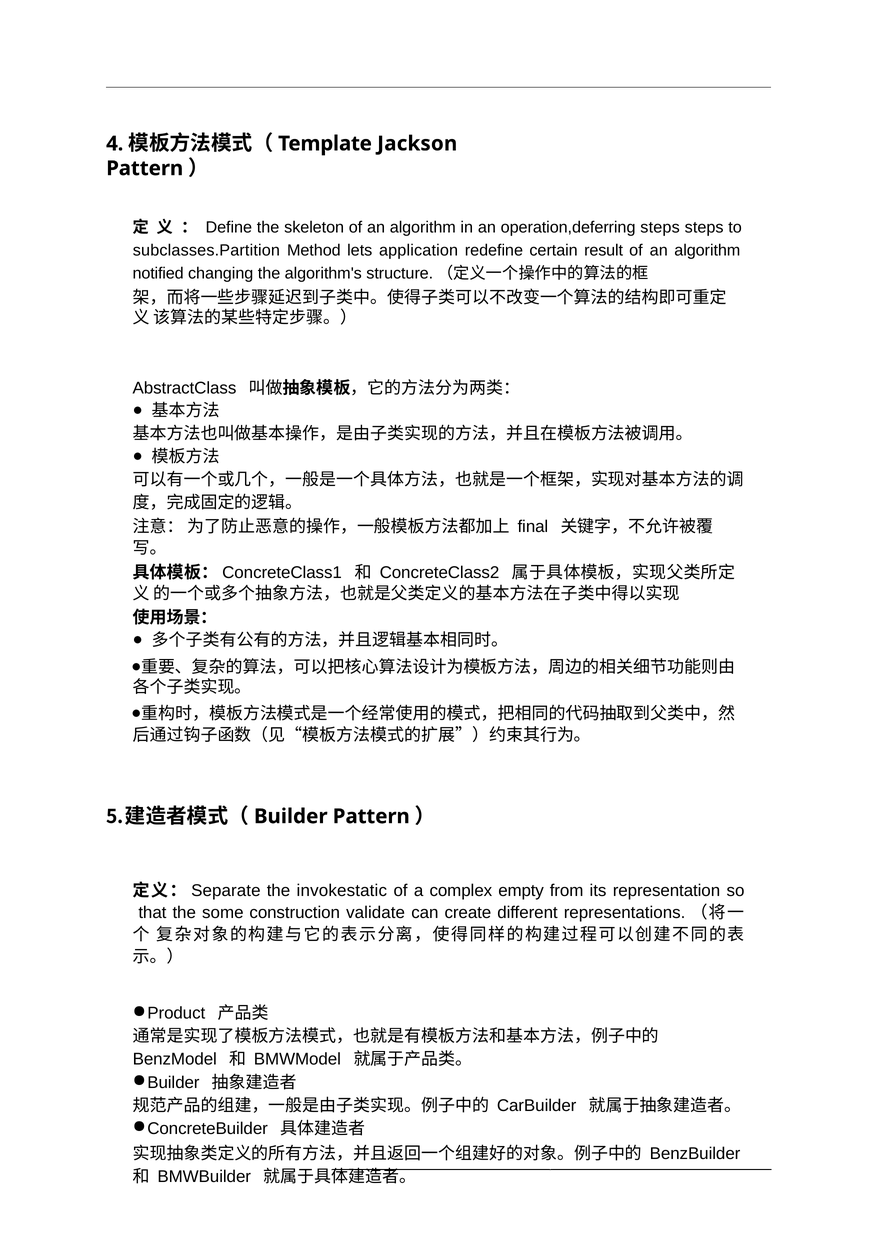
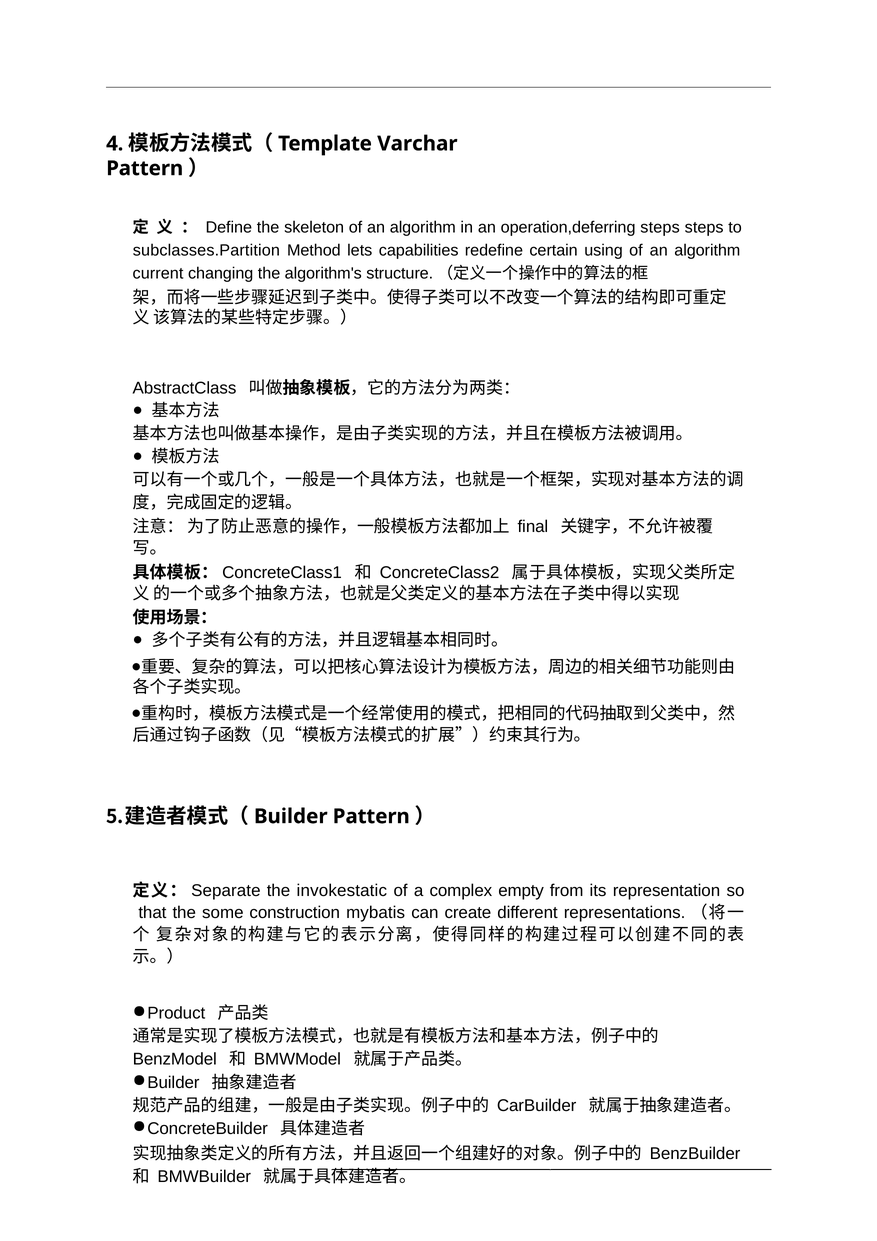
Jackson: Jackson -> Varchar
application: application -> capabilities
result: result -> using
notified: notified -> current
validate: validate -> mybatis
